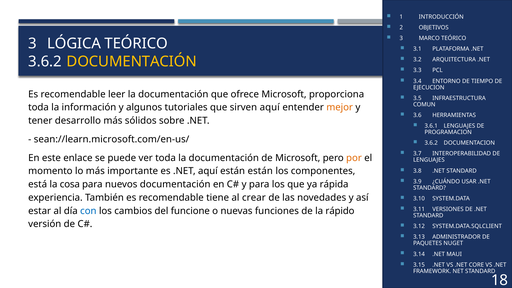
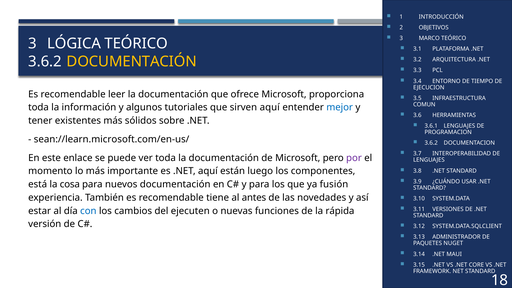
mejor colour: orange -> blue
desarrollo: desarrollo -> existentes
por colour: orange -> purple
están están: están -> luego
rápida: rápida -> fusión
crear: crear -> antes
funcione: funcione -> ejecuten
rápido: rápido -> rápida
